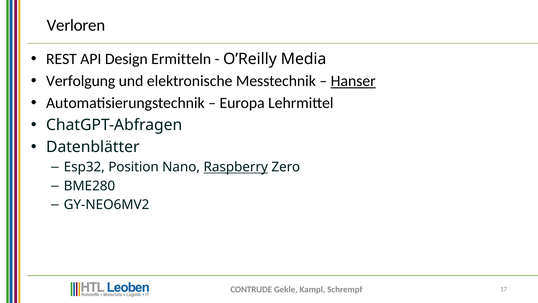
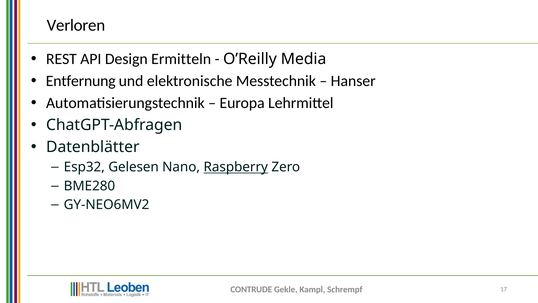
Verfolgung: Verfolgung -> Entfernung
Hanser underline: present -> none
Position: Position -> Gelesen
